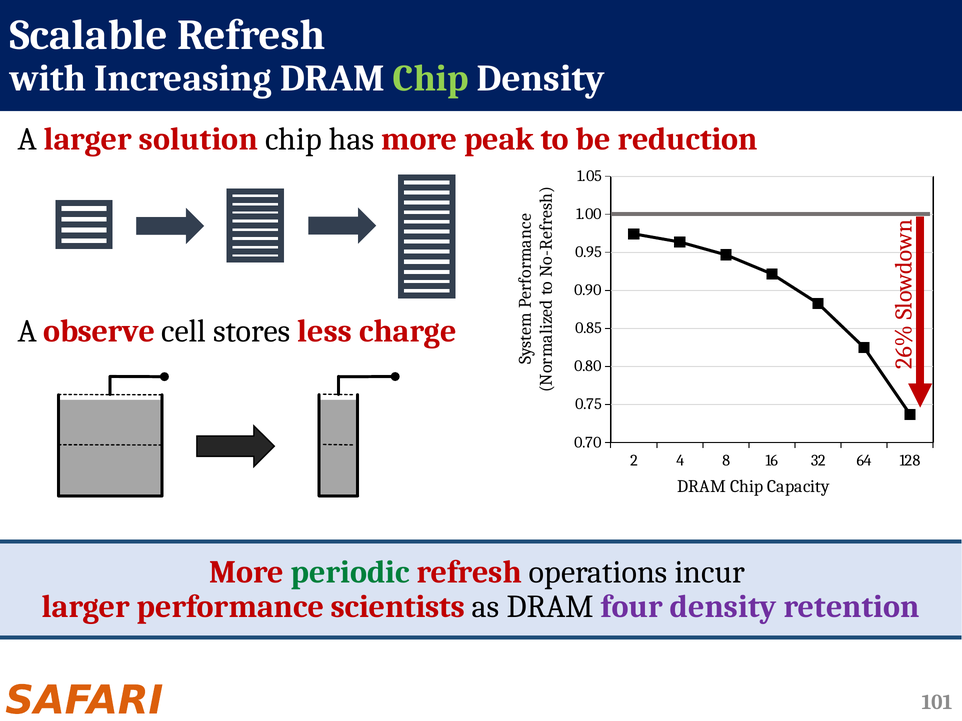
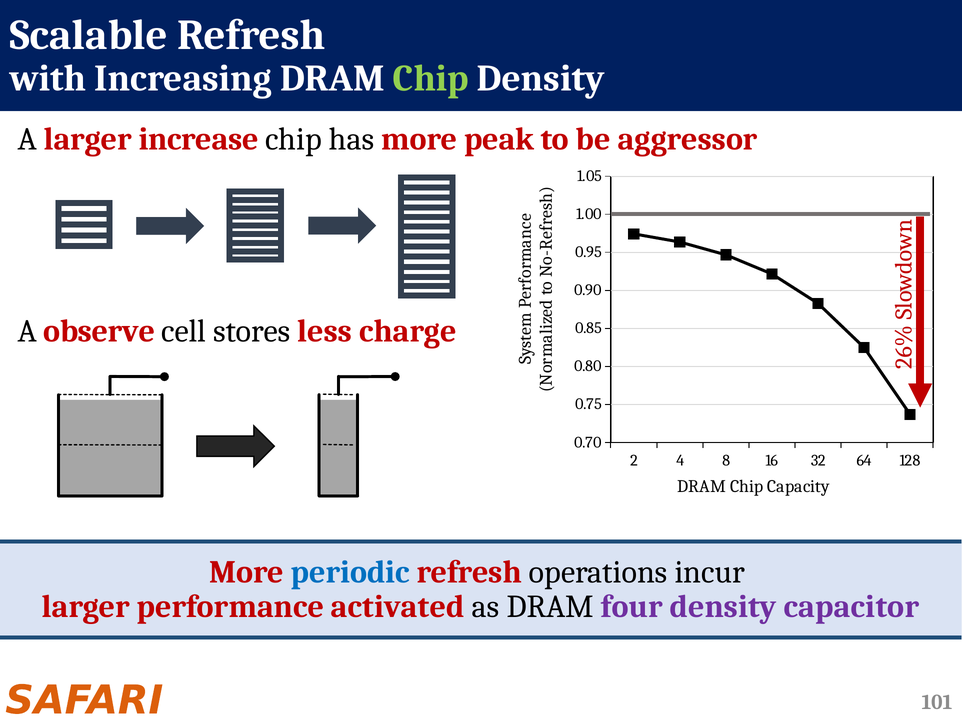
solution: solution -> increase
reduction: reduction -> aggressor
periodic colour: green -> blue
scientists: scientists -> activated
retention: retention -> capacitor
